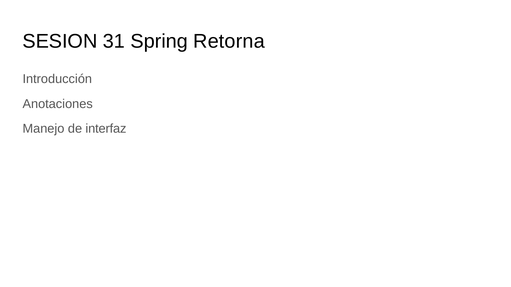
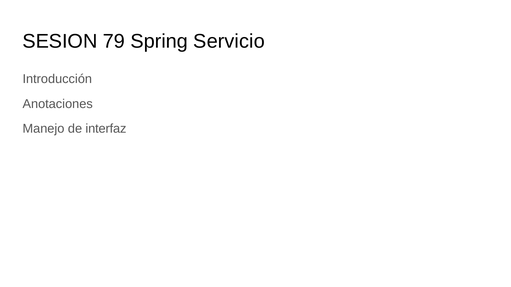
31: 31 -> 79
Retorna: Retorna -> Servicio
